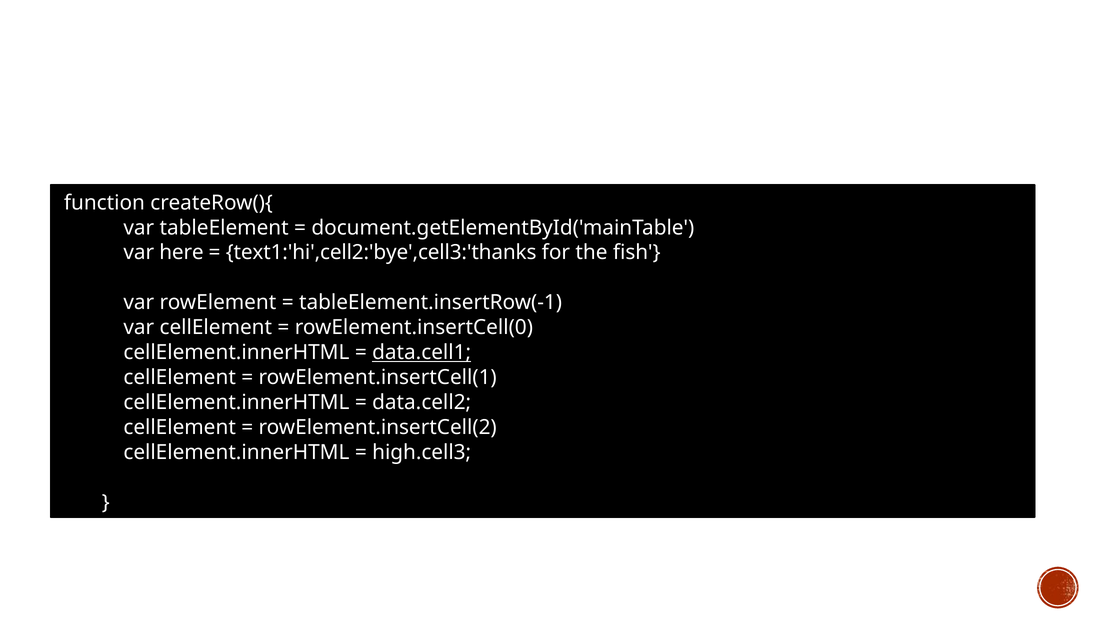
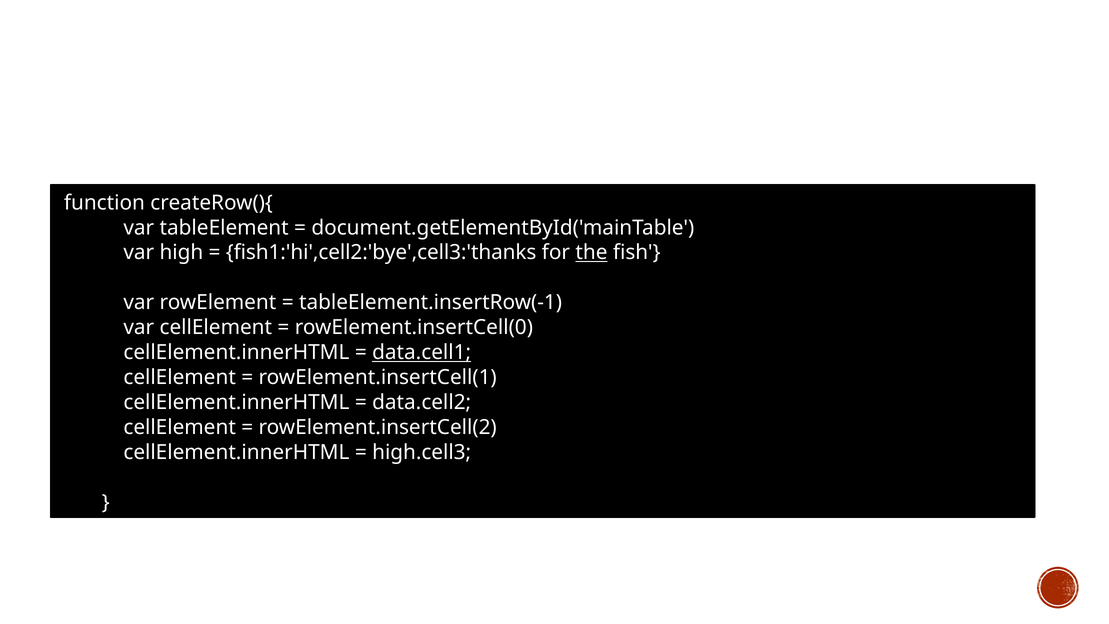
here: here -> high
text1:'hi',cell2:'bye',cell3:'thanks: text1:'hi',cell2:'bye',cell3:'thanks -> fish1:'hi',cell2:'bye',cell3:'thanks
the underline: none -> present
